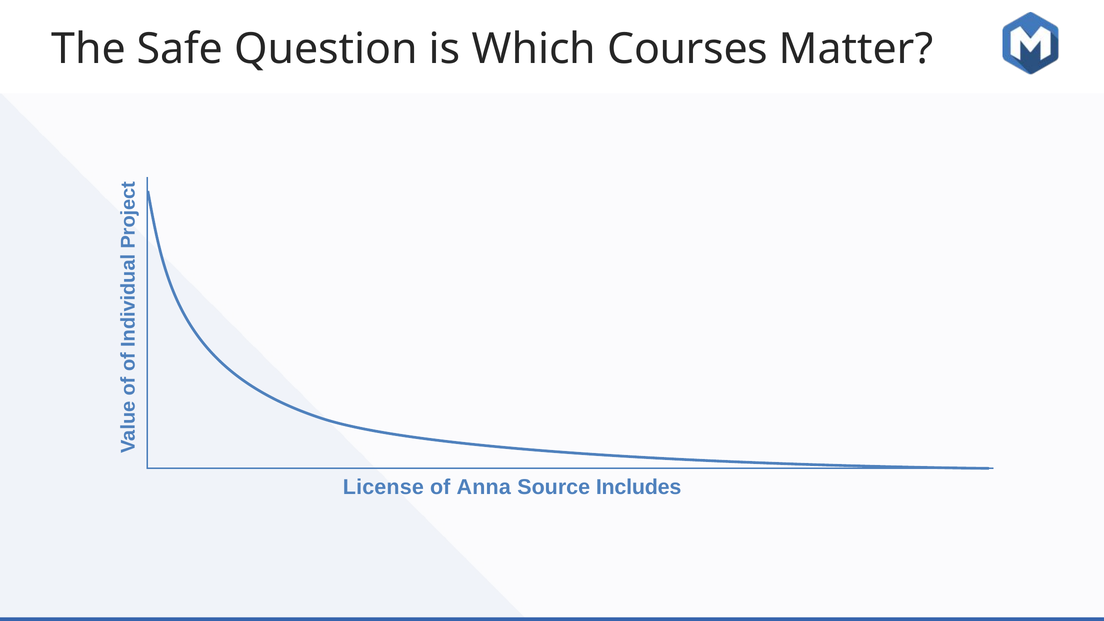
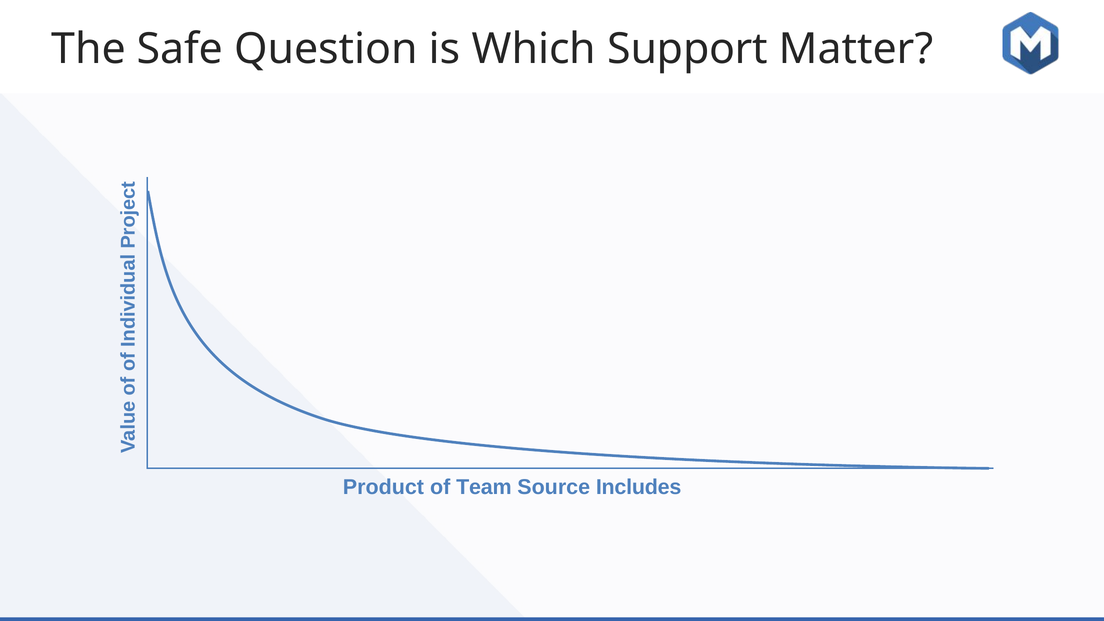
Courses: Courses -> Support
License: License -> Product
Anna: Anna -> Team
